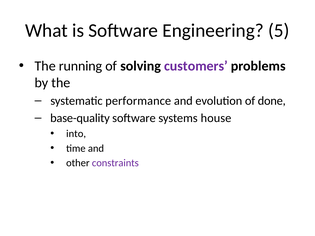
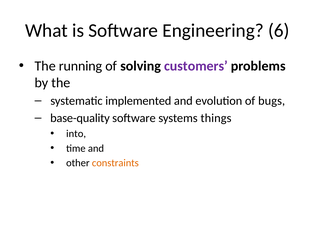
5: 5 -> 6
performance: performance -> implemented
done: done -> bugs
house: house -> things
constraints colour: purple -> orange
